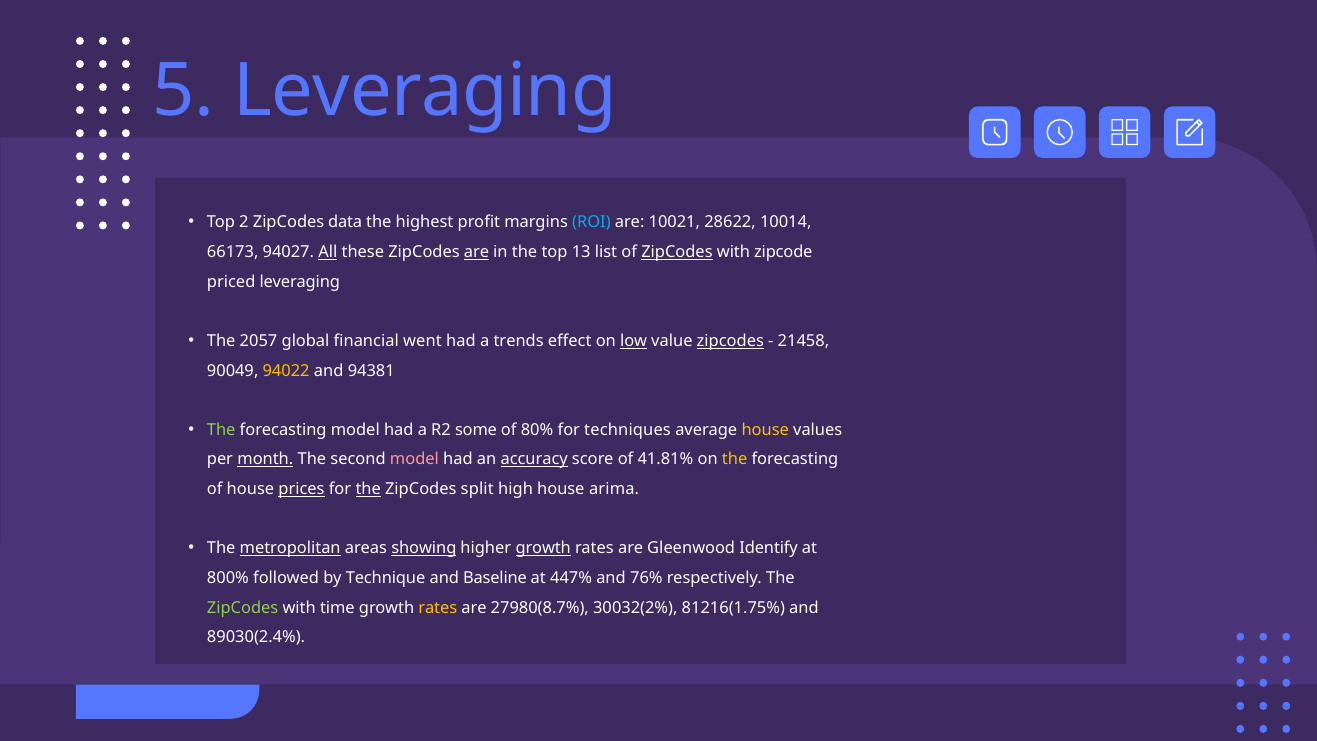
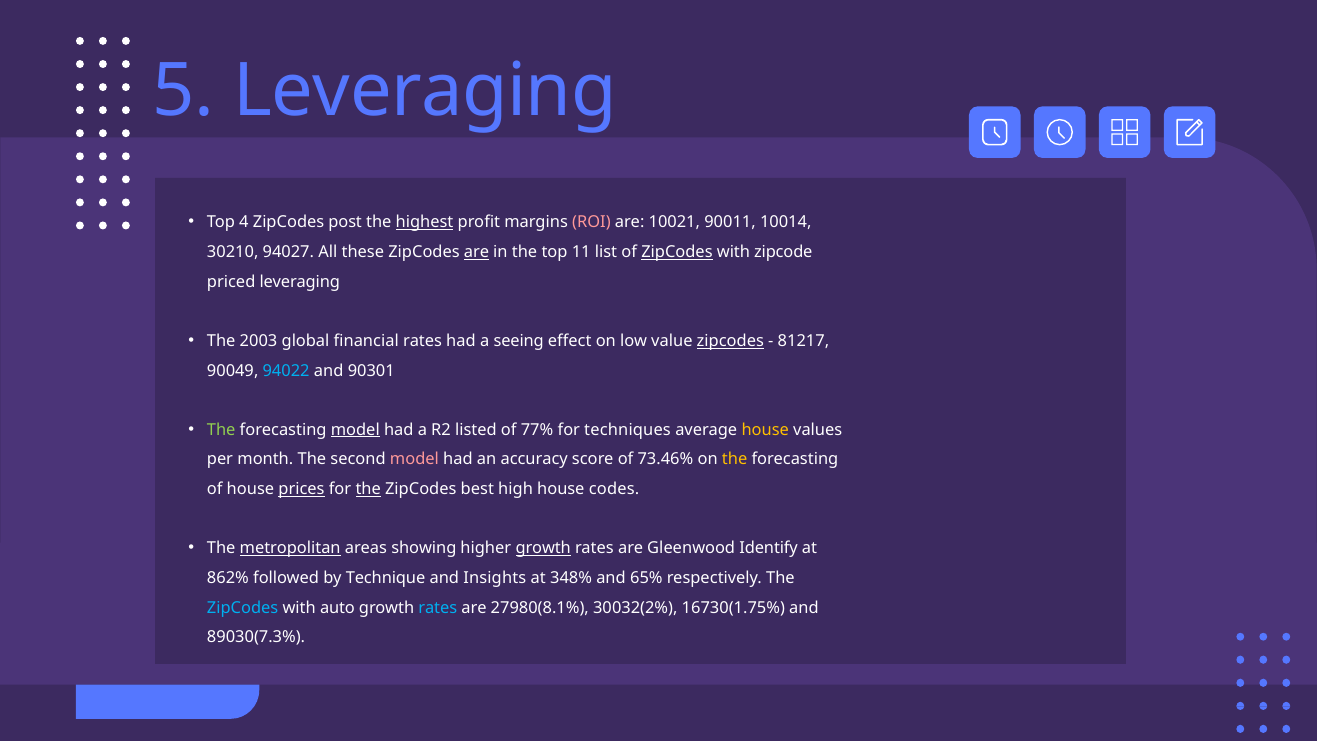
2: 2 -> 4
data: data -> post
highest underline: none -> present
ROI colour: light blue -> pink
28622: 28622 -> 90011
66173: 66173 -> 30210
All underline: present -> none
13: 13 -> 11
2057: 2057 -> 2003
financial went: went -> rates
trends: trends -> seeing
low underline: present -> none
21458: 21458 -> 81217
94022 colour: yellow -> light blue
94381: 94381 -> 90301
model at (355, 430) underline: none -> present
some: some -> listed
80%: 80% -> 77%
month underline: present -> none
accuracy underline: present -> none
41.81%: 41.81% -> 73.46%
split: split -> best
arima: arima -> codes
showing underline: present -> none
800%: 800% -> 862%
Baseline: Baseline -> Insights
447%: 447% -> 348%
76%: 76% -> 65%
ZipCodes at (243, 608) colour: light green -> light blue
time: time -> auto
rates at (438, 608) colour: yellow -> light blue
27980(8.7%: 27980(8.7% -> 27980(8.1%
81216(1.75%: 81216(1.75% -> 16730(1.75%
89030(2.4%: 89030(2.4% -> 89030(7.3%
